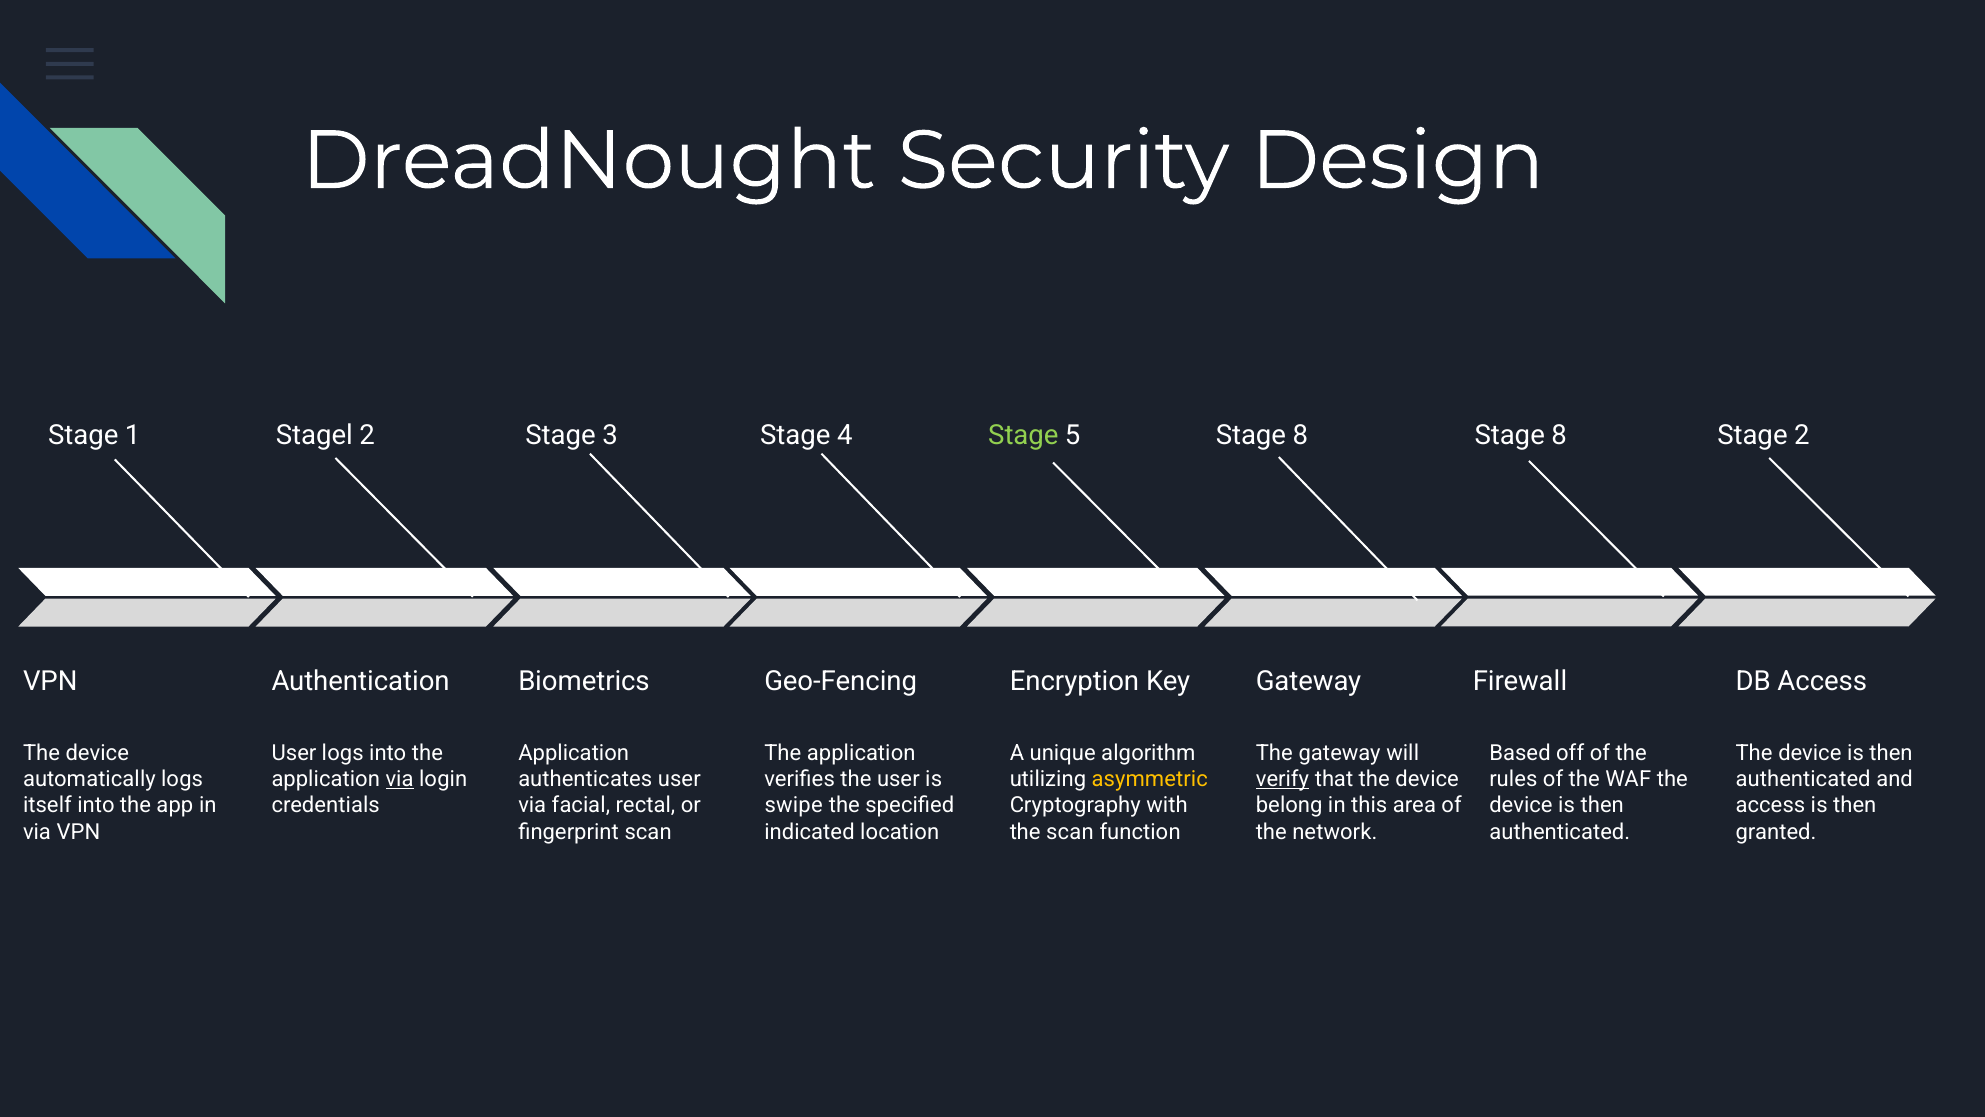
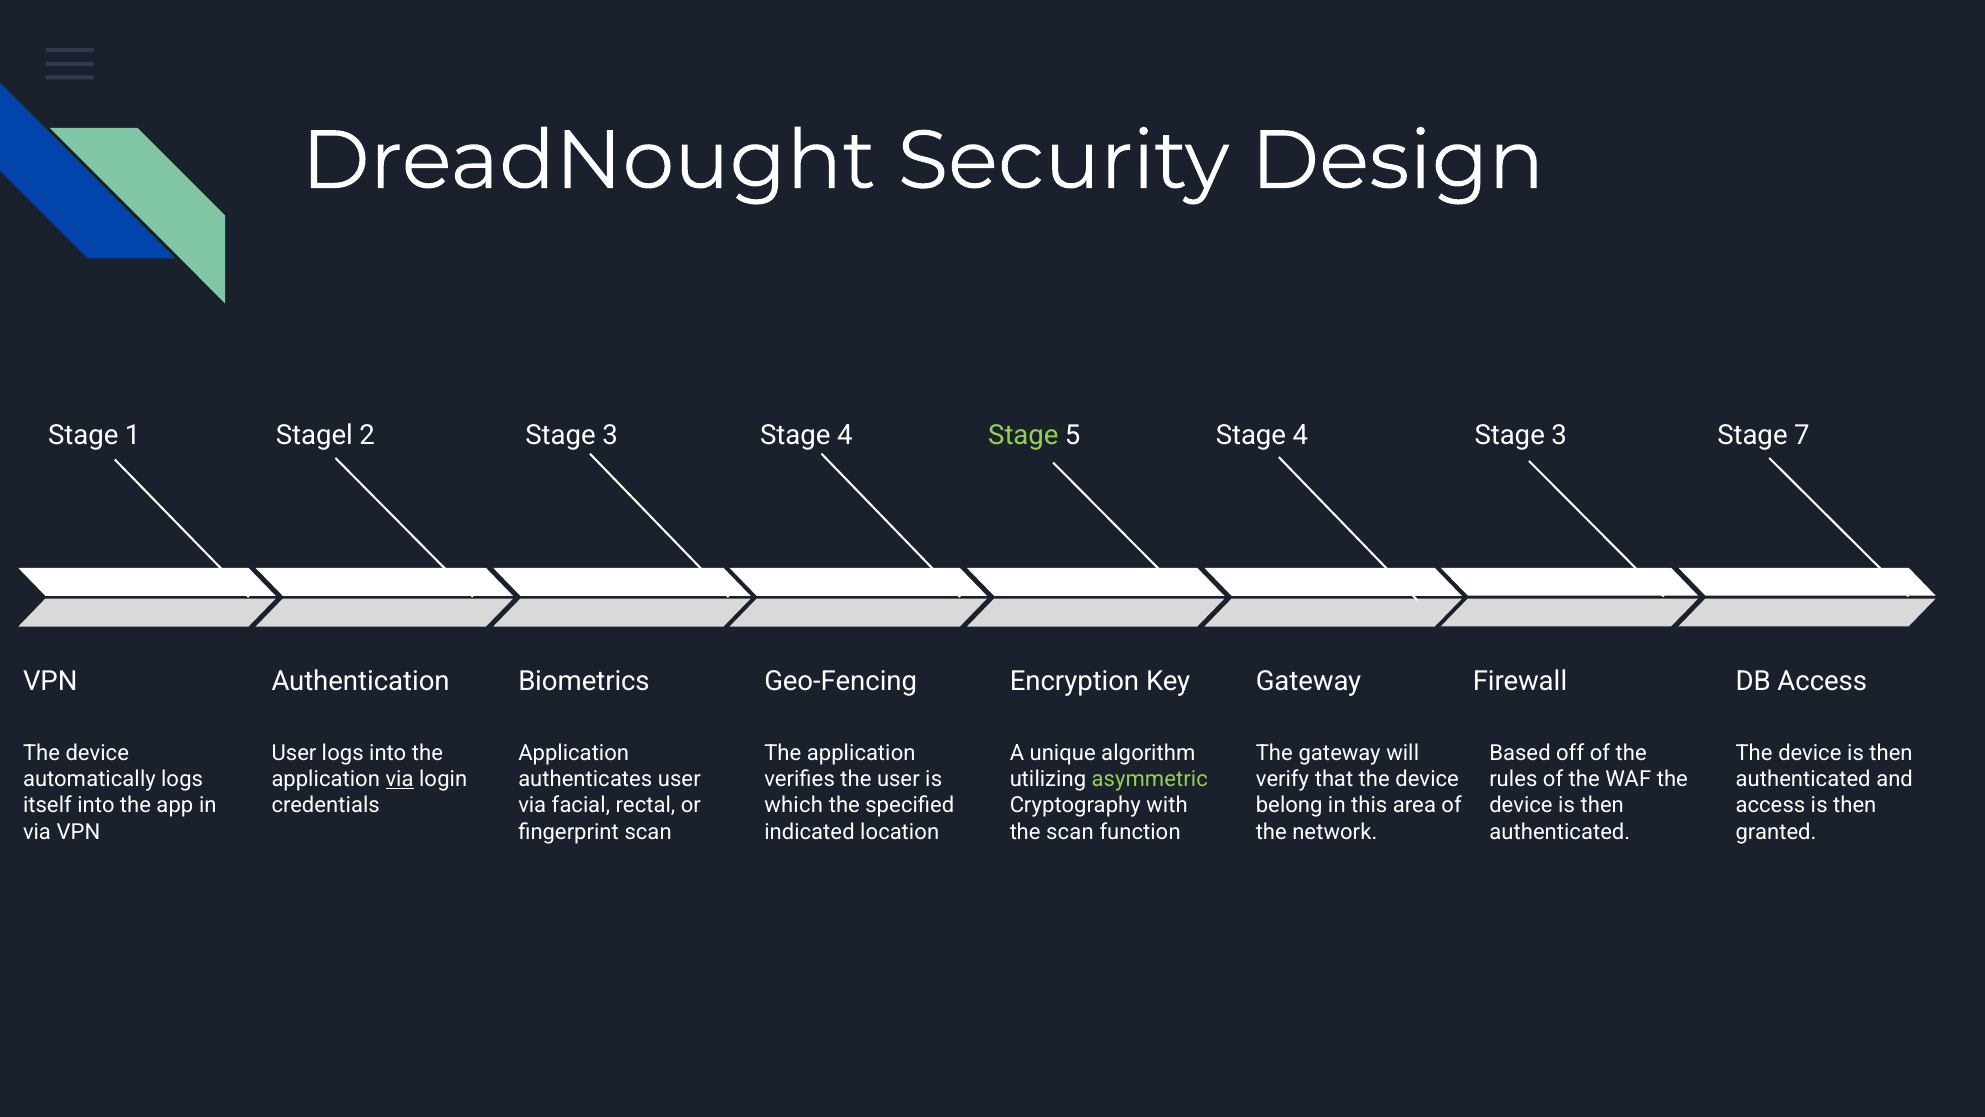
5 Stage 8: 8 -> 4
8 at (1559, 435): 8 -> 3
Stage 2: 2 -> 7
asymmetric colour: yellow -> light green
verify underline: present -> none
swipe: swipe -> which
